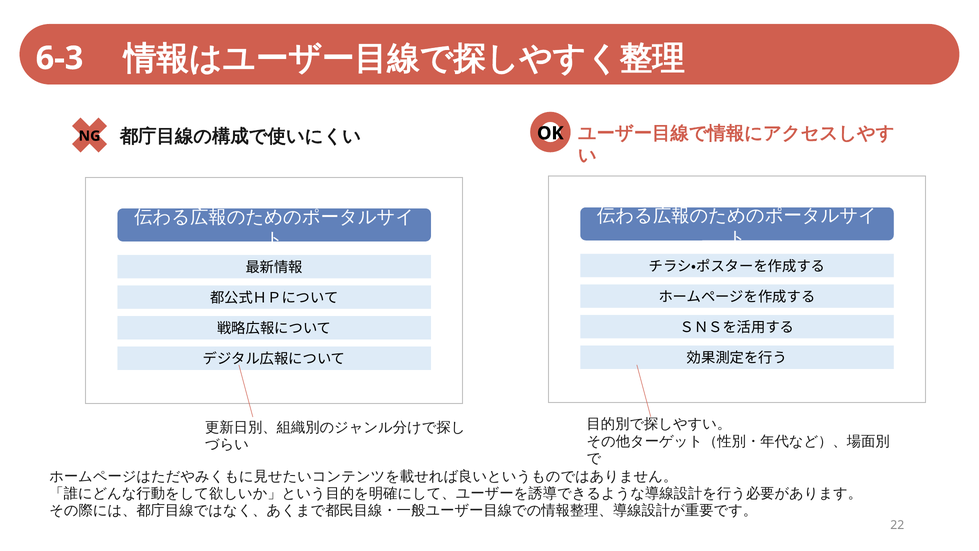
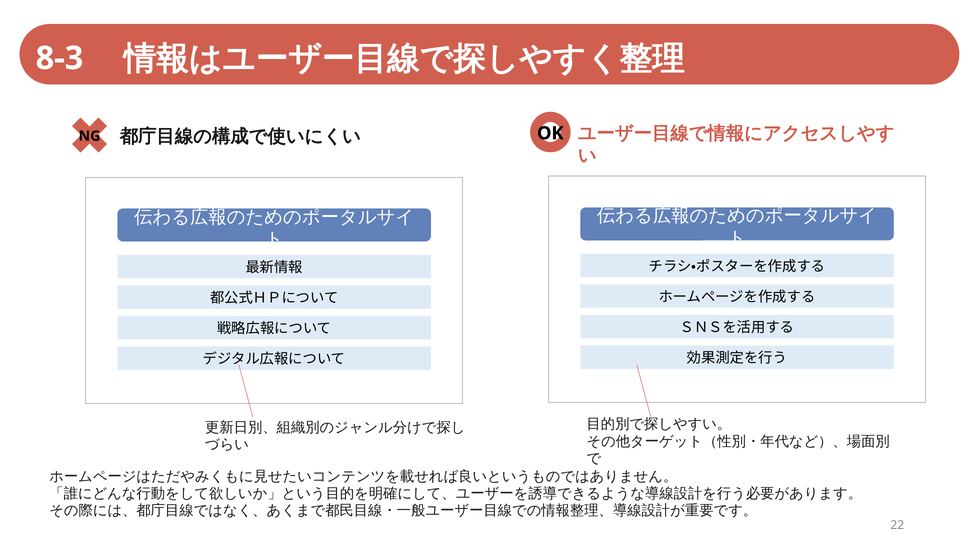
6-3: 6-3 -> 8-3
